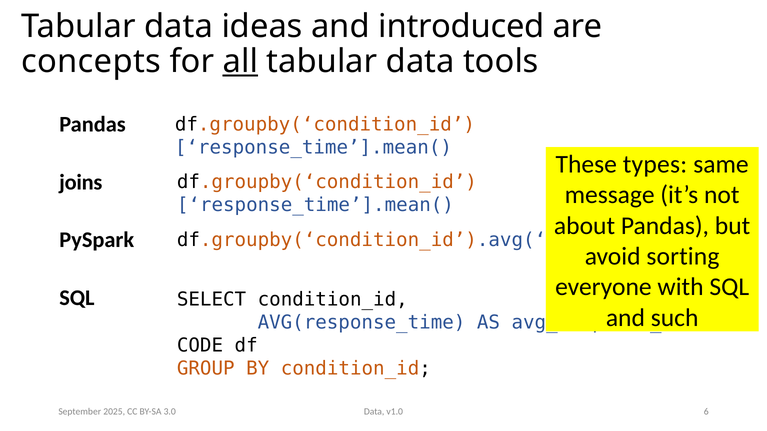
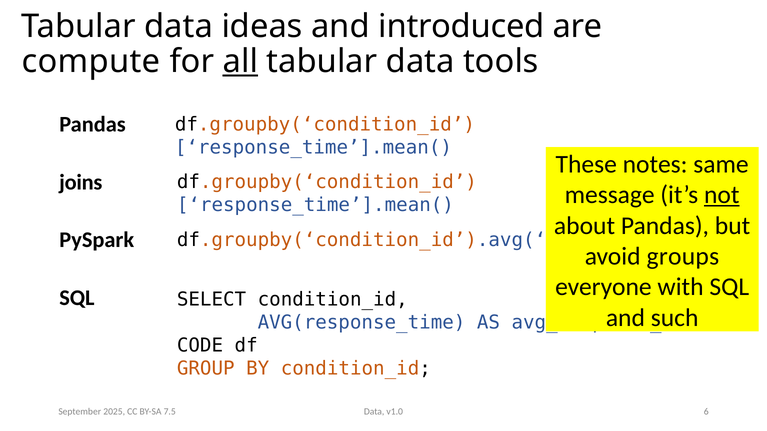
concepts: concepts -> compute
types: types -> notes
not underline: none -> present
sorting: sorting -> groups
3.0: 3.0 -> 7.5
